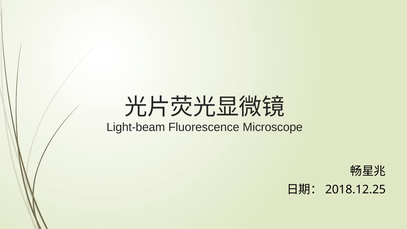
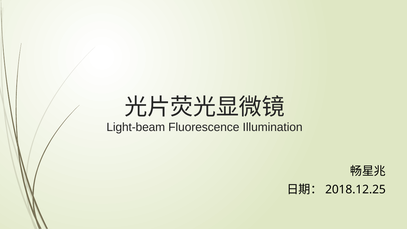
Microscope: Microscope -> Illumination
